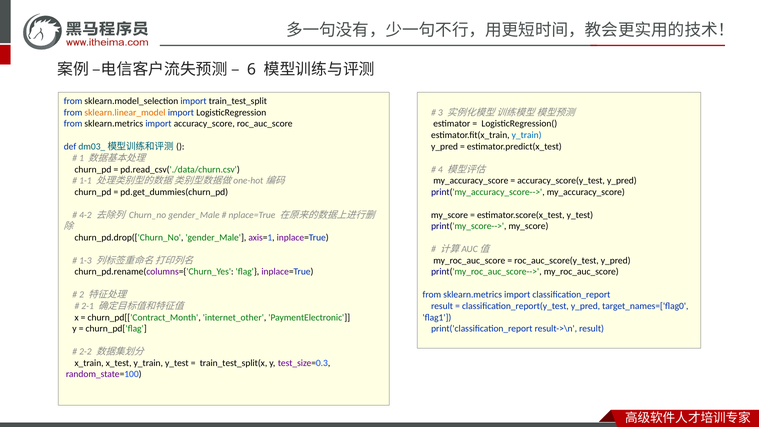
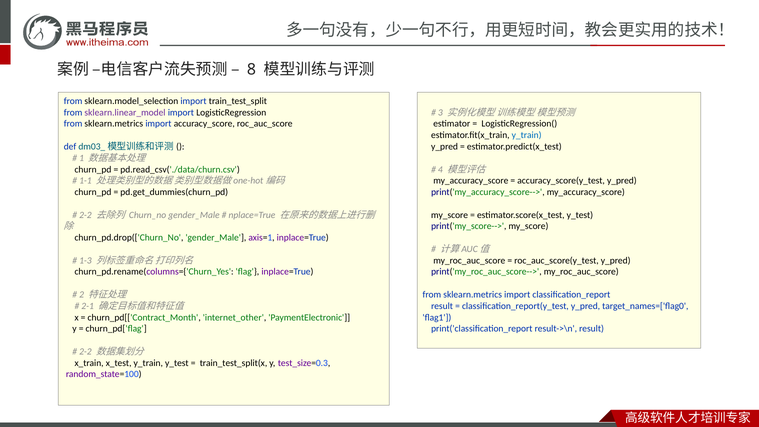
6: 6 -> 8
sklearn.linear_model colour: orange -> purple
4-2 at (85, 215): 4-2 -> 2-2
